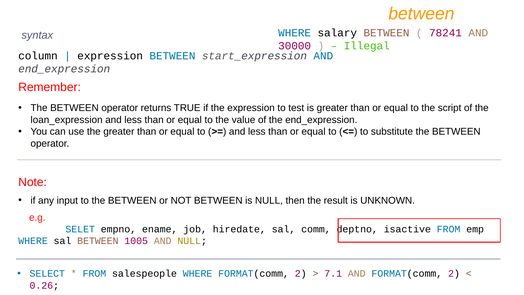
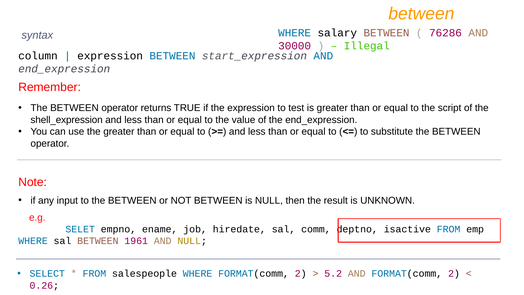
78241: 78241 -> 76286
loan_expression: loan_expression -> shell_expression
1005: 1005 -> 1961
7.1: 7.1 -> 5.2
